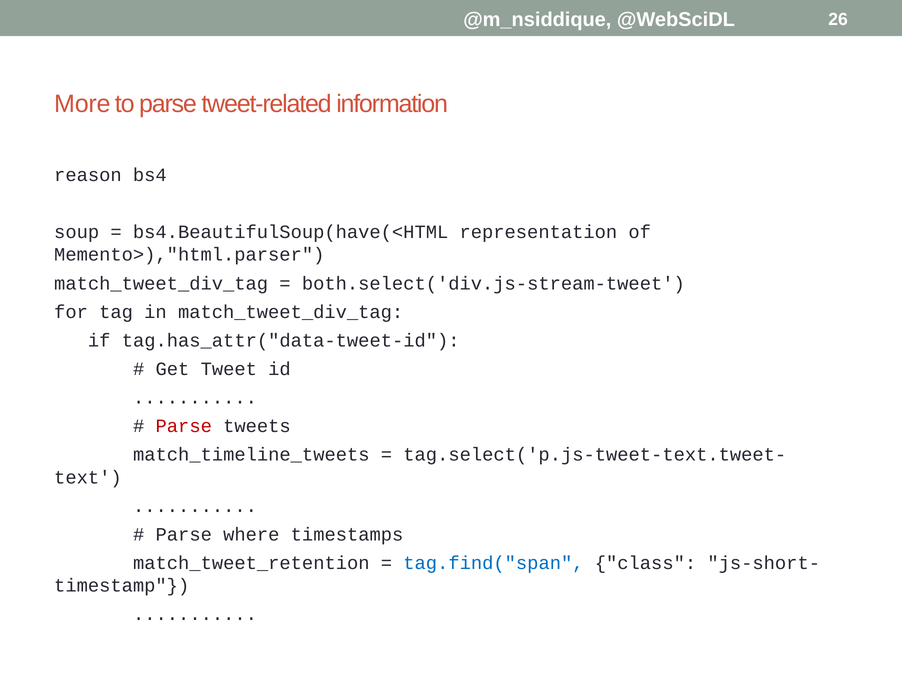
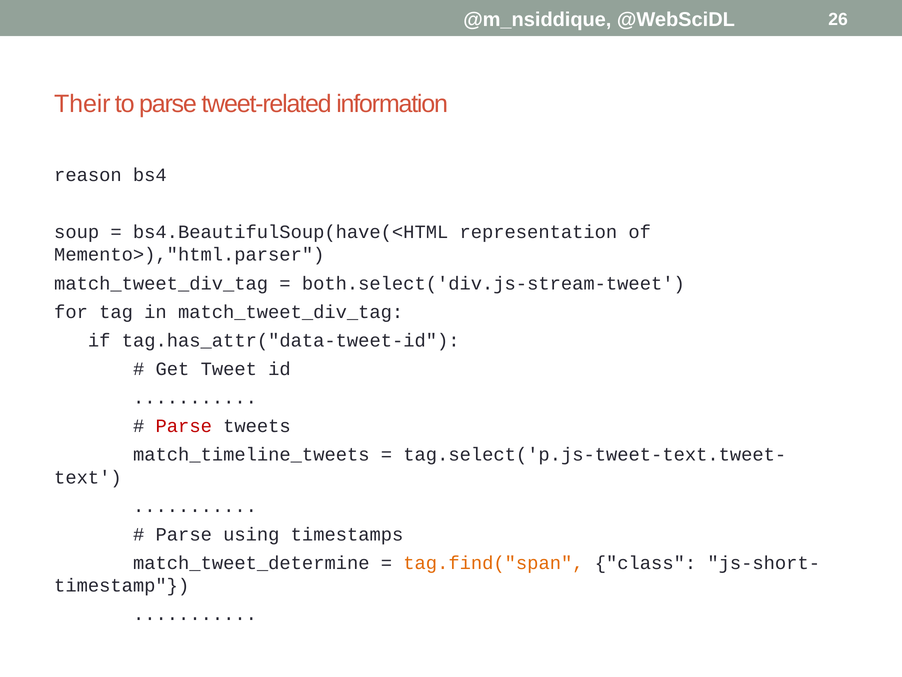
More: More -> Their
where: where -> using
match_tweet_retention: match_tweet_retention -> match_tweet_determine
tag.find("span colour: blue -> orange
